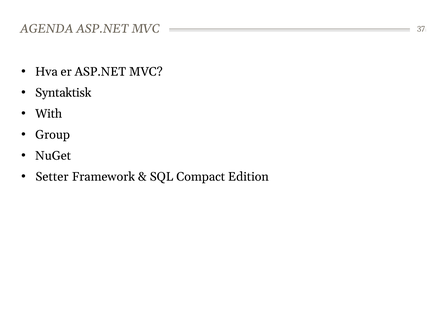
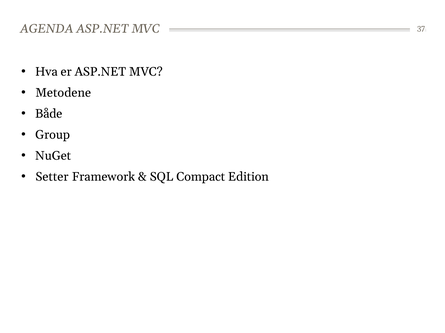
Syntaktisk: Syntaktisk -> Metodene
With: With -> Både
